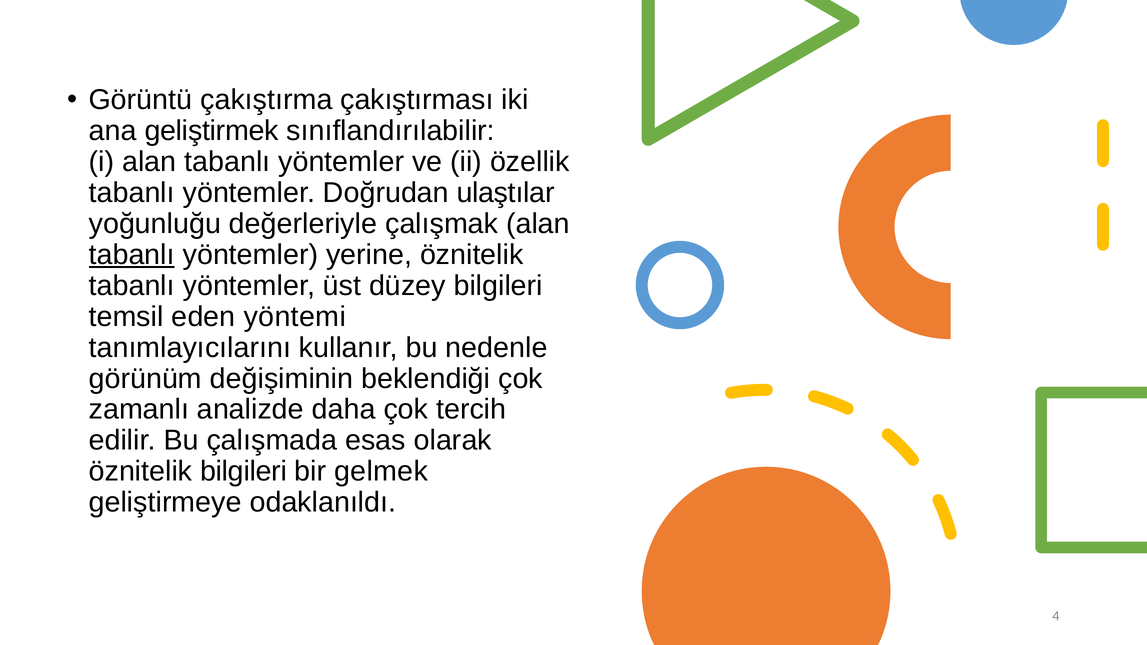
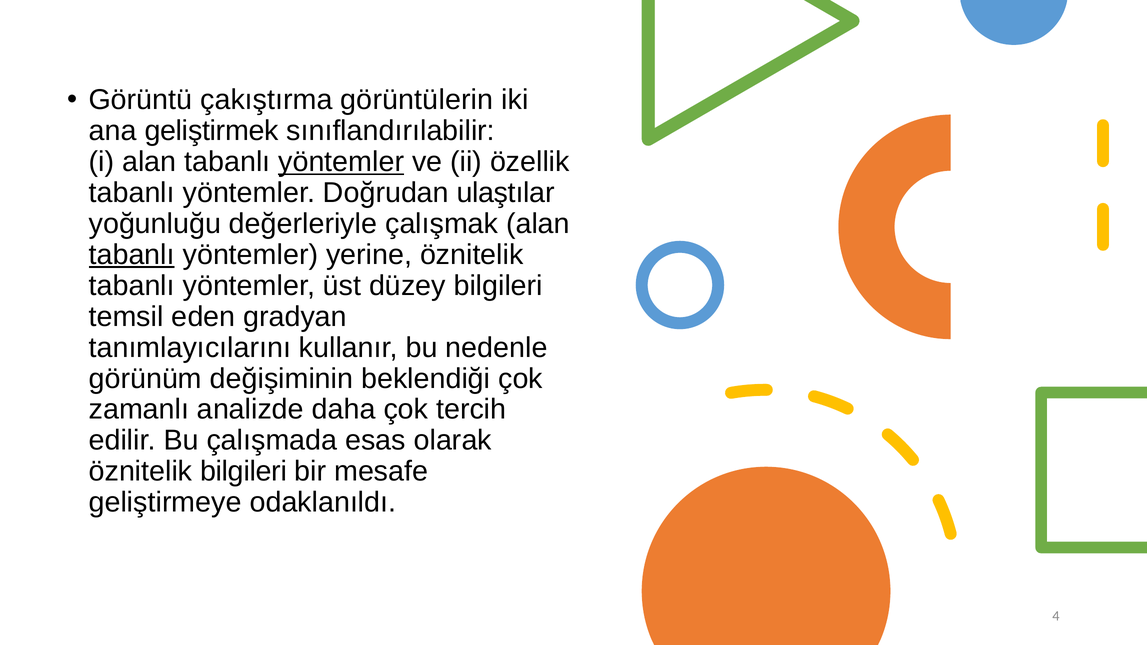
çakıştırması: çakıştırması -> görüntülerin
yöntemler at (341, 162) underline: none -> present
yöntemi: yöntemi -> gradyan
gelmek: gelmek -> mesafe
